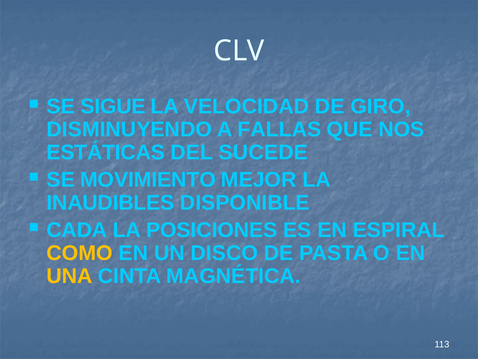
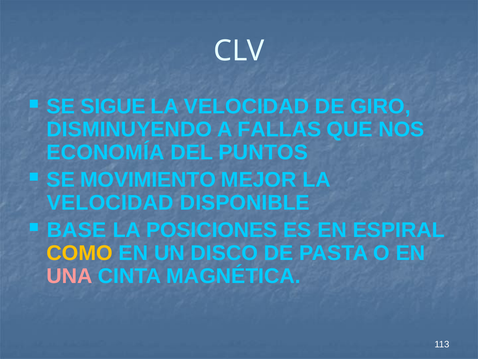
ESTÁTICAS: ESTÁTICAS -> ECONOMÍA
SUCEDE: SUCEDE -> PUNTOS
INAUDIBLES at (110, 202): INAUDIBLES -> VELOCIDAD
CADA: CADA -> BASE
UNA colour: yellow -> pink
